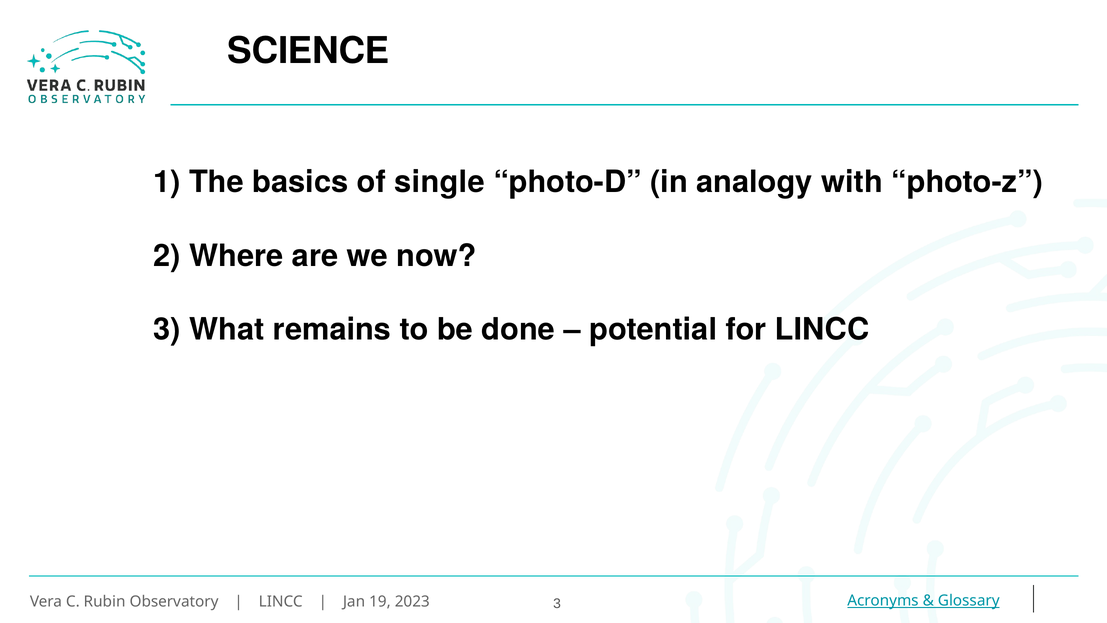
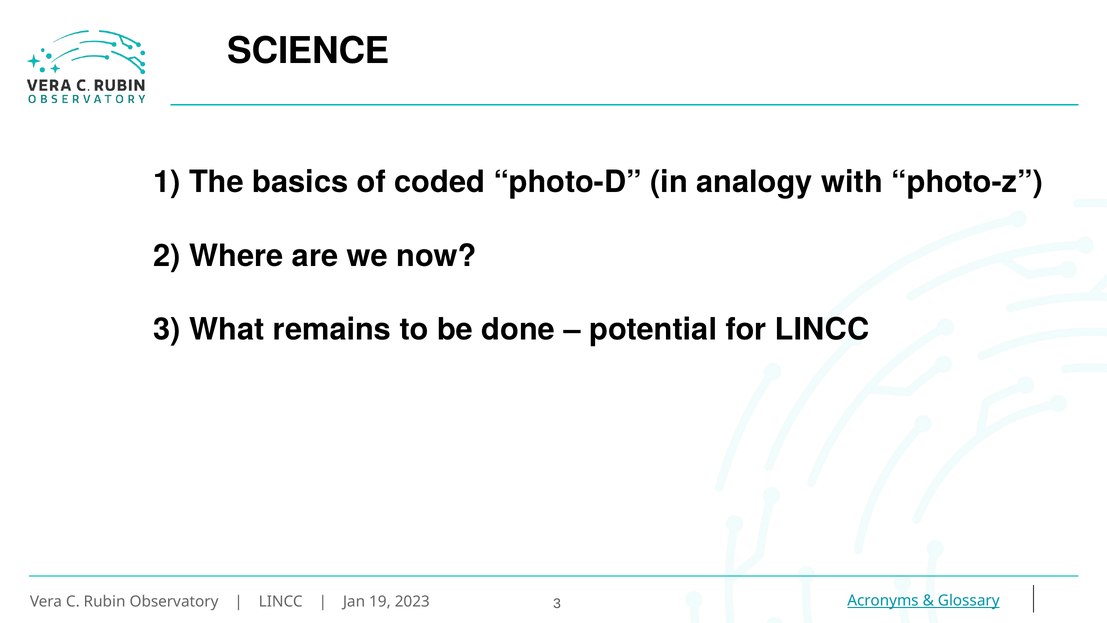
single: single -> coded
